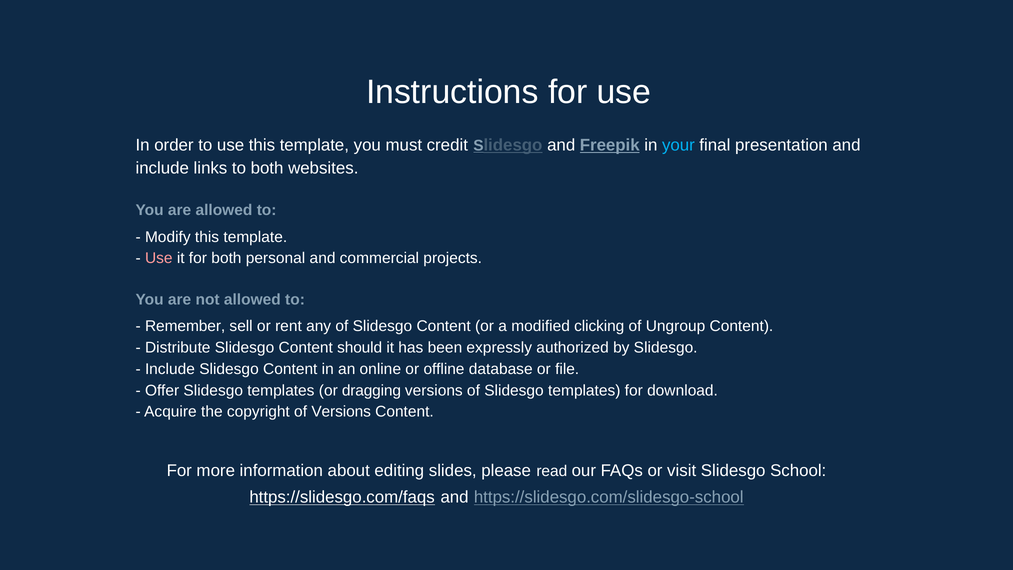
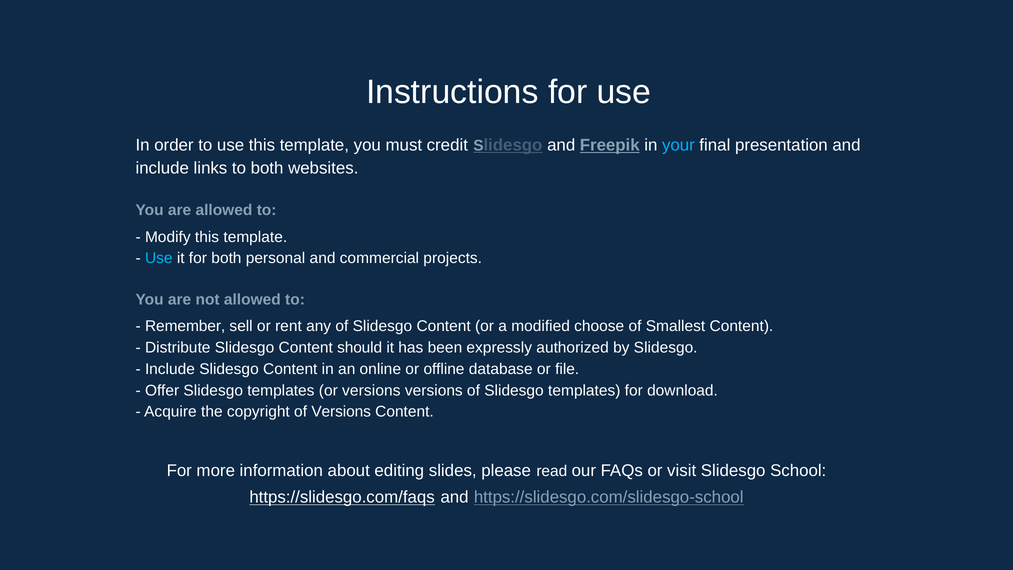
Use at (159, 258) colour: pink -> light blue
clicking: clicking -> choose
Ungroup: Ungroup -> Smallest
or dragging: dragging -> versions
